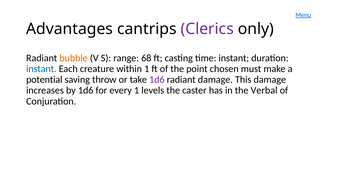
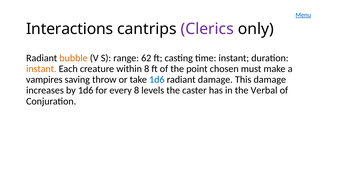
Advantages: Advantages -> Interactions
68: 68 -> 62
instant at (41, 69) colour: blue -> orange
within 1: 1 -> 8
potential: potential -> vampires
1d6 at (157, 80) colour: purple -> blue
every 1: 1 -> 8
